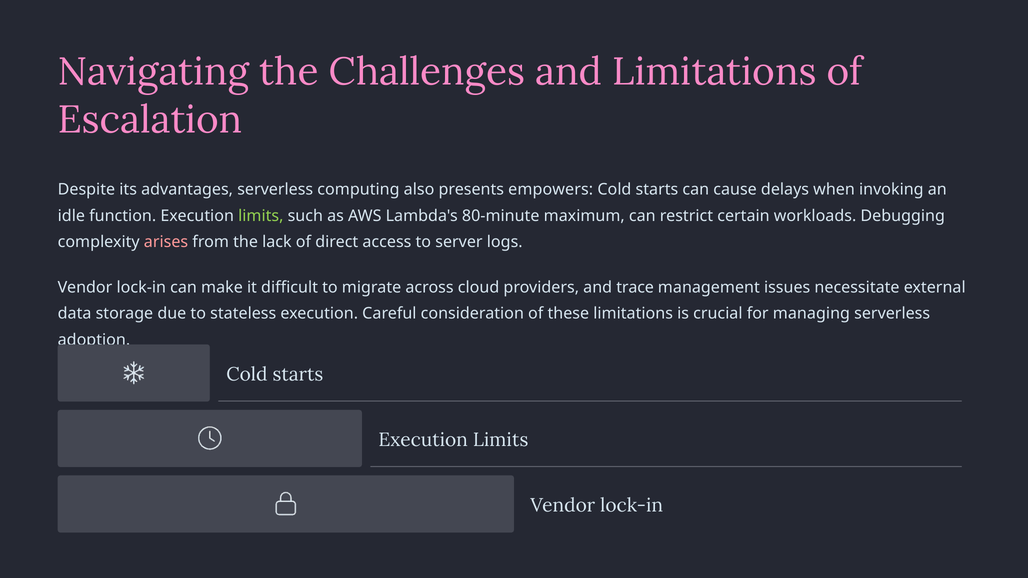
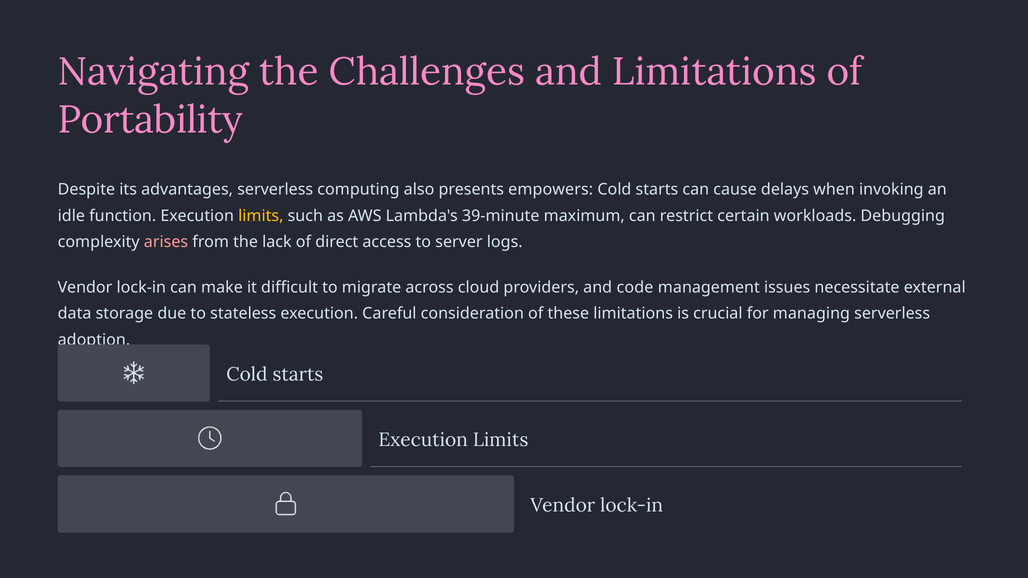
Escalation: Escalation -> Portability
limits at (261, 216) colour: light green -> yellow
80-minute: 80-minute -> 39-minute
trace: trace -> code
